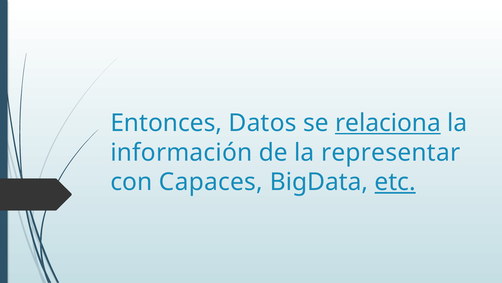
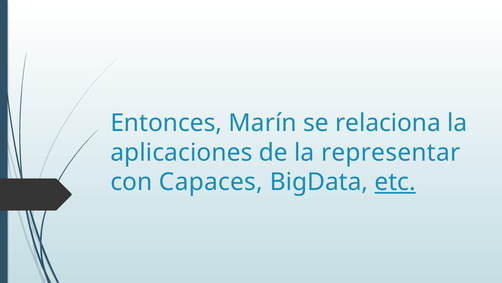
Datos: Datos -> Marín
relaciona underline: present -> none
información: información -> aplicaciones
